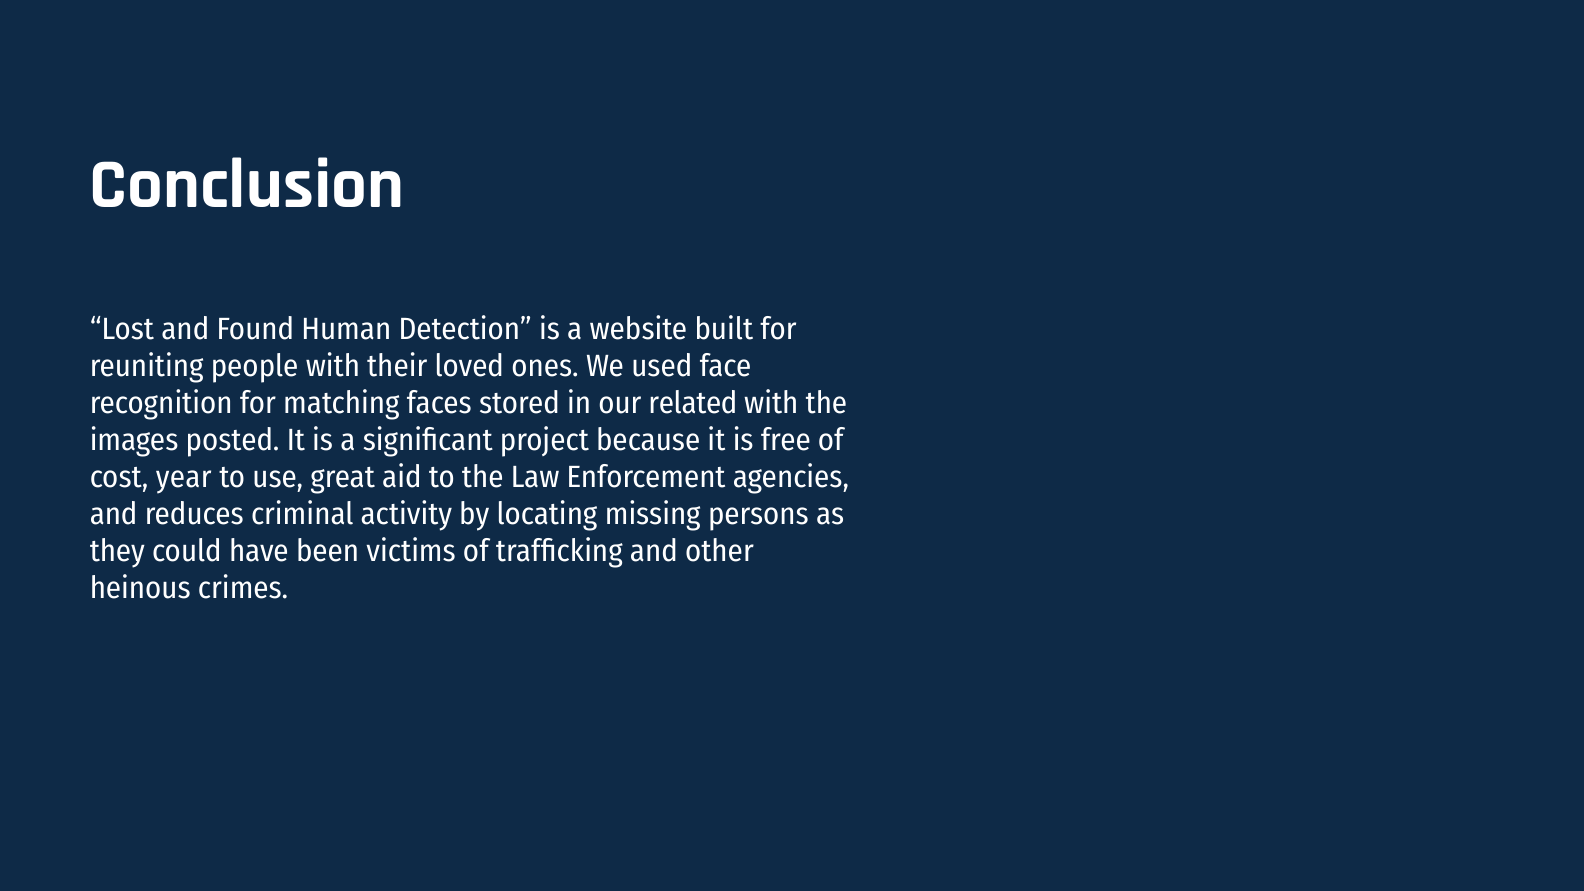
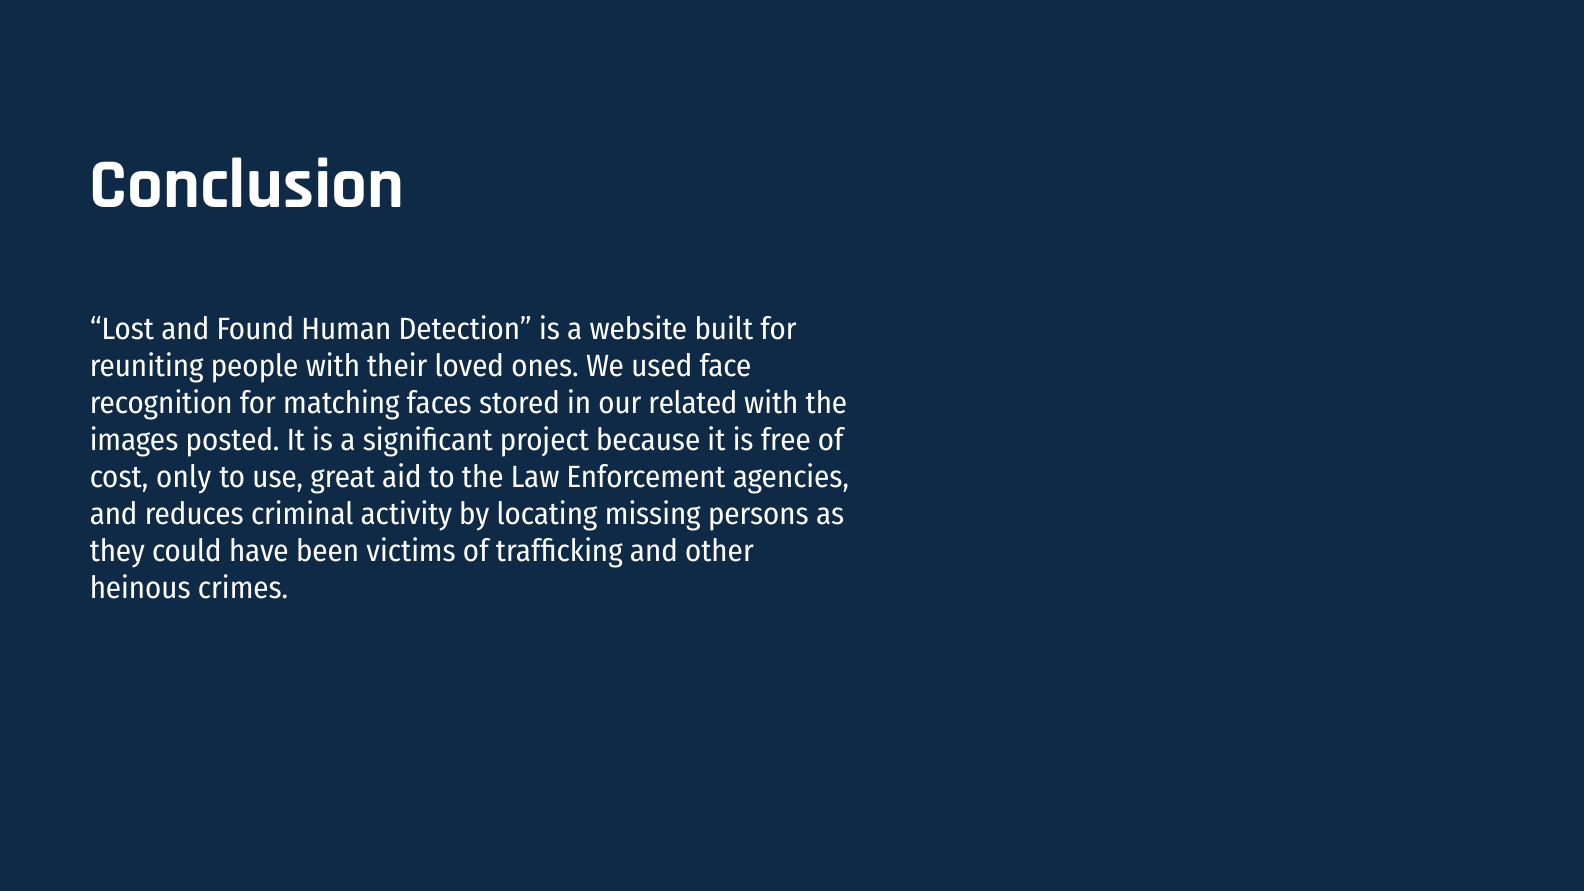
year: year -> only
